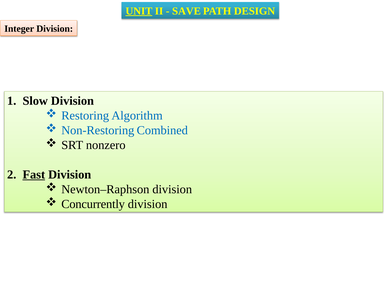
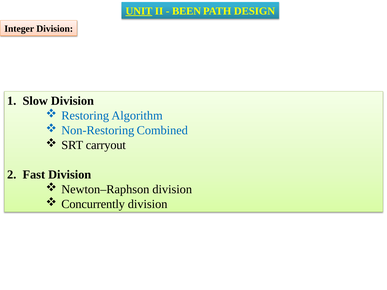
SAVE: SAVE -> BEEN
nonzero: nonzero -> carryout
Fast underline: present -> none
